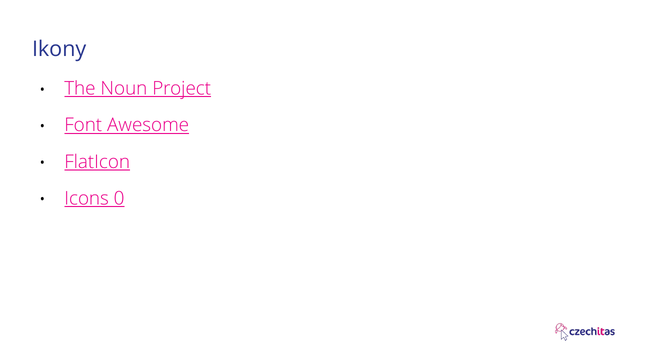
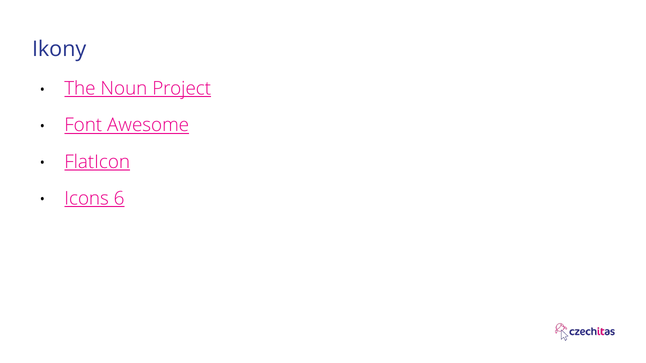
0: 0 -> 6
